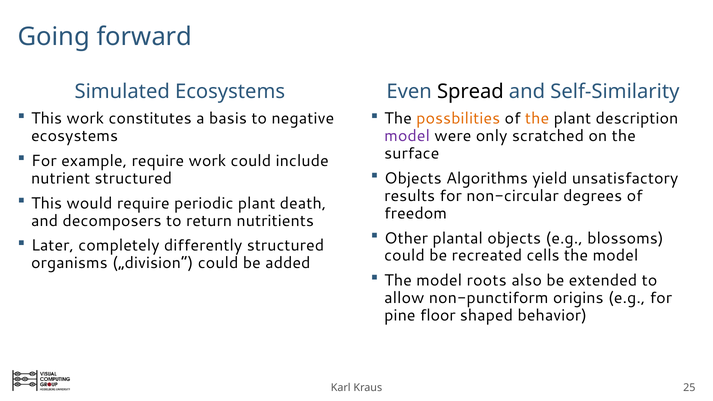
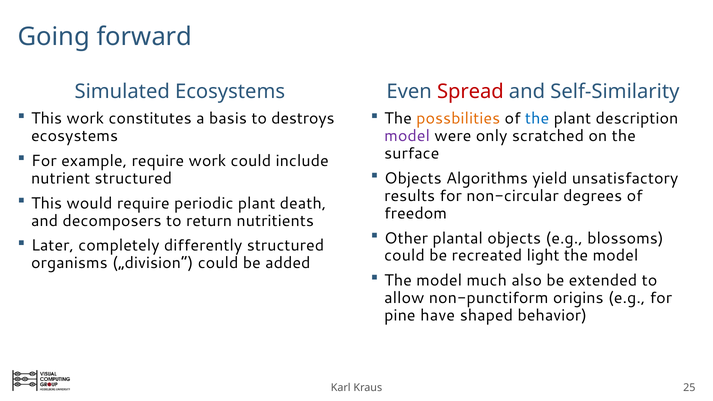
Spread colour: black -> red
negative: negative -> destroys
the at (537, 119) colour: orange -> blue
cells: cells -> light
roots: roots -> much
floor: floor -> have
